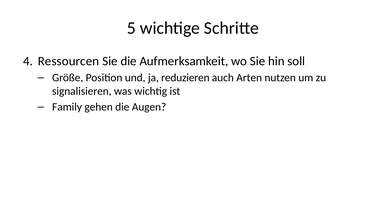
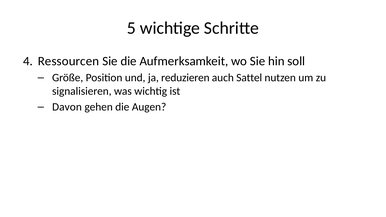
Arten: Arten -> Sattel
Family: Family -> Davon
